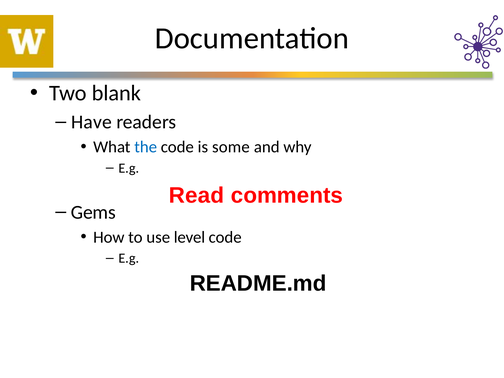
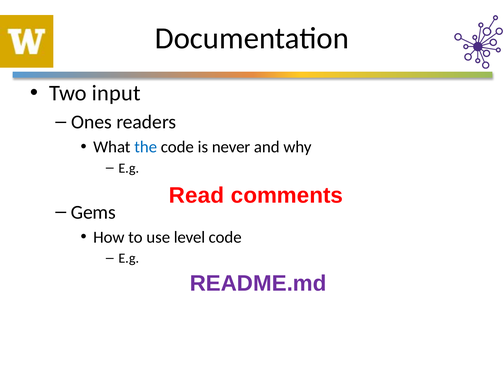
blank: blank -> input
Have: Have -> Ones
some: some -> never
README.md colour: black -> purple
